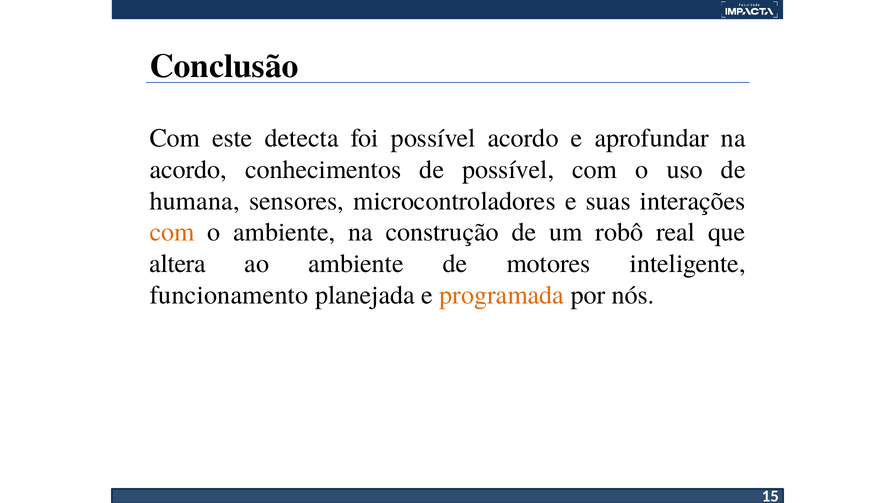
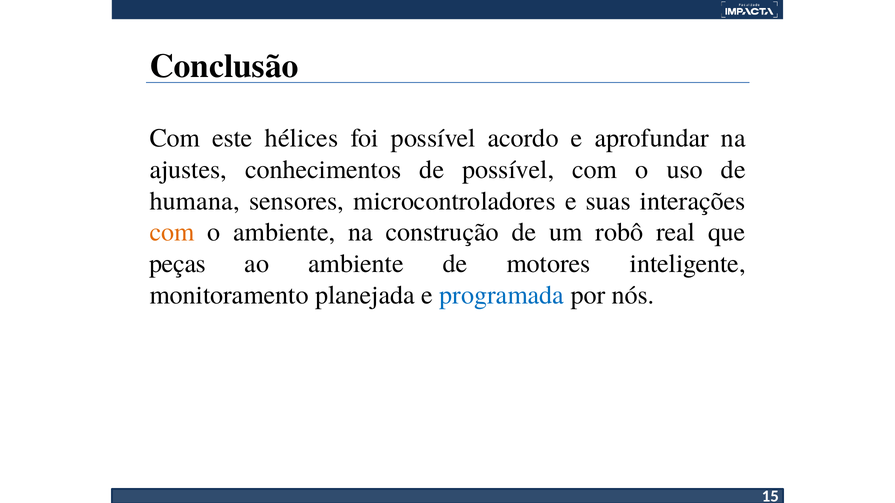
detecta: detecta -> hélices
acordo at (188, 170): acordo -> ajustes
altera: altera -> peças
funcionamento: funcionamento -> monitoramento
programada colour: orange -> blue
